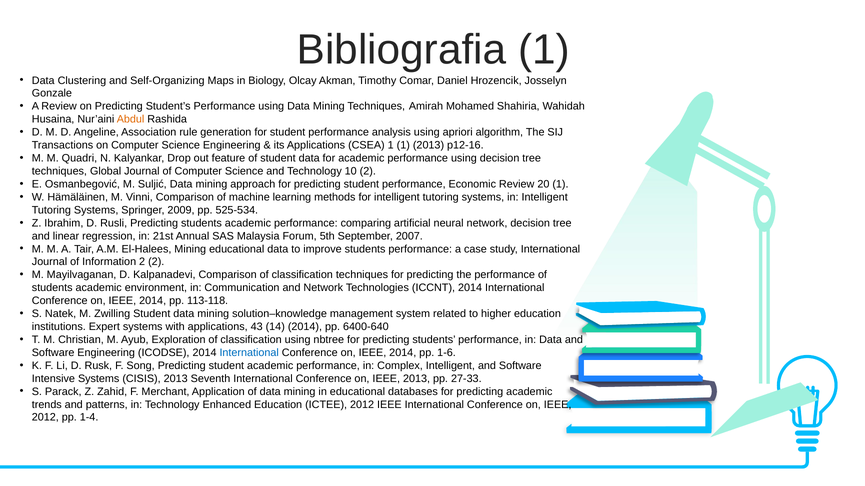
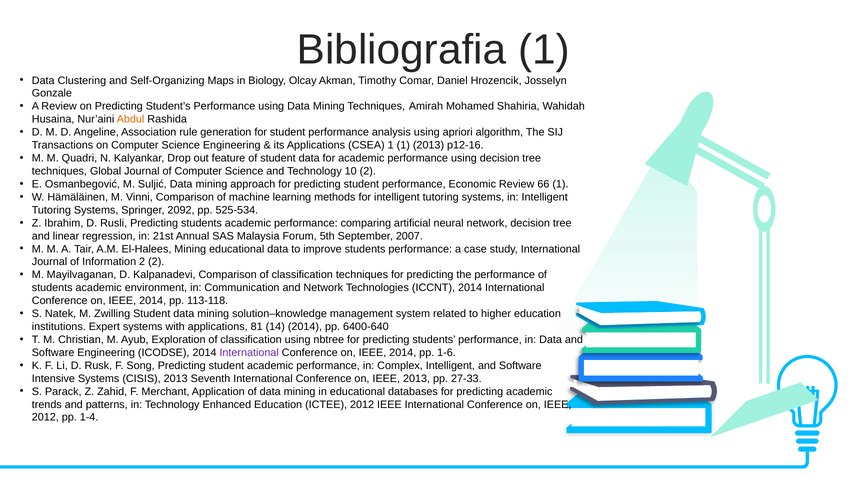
20: 20 -> 66
2009: 2009 -> 2092
43: 43 -> 81
International at (249, 353) colour: blue -> purple
